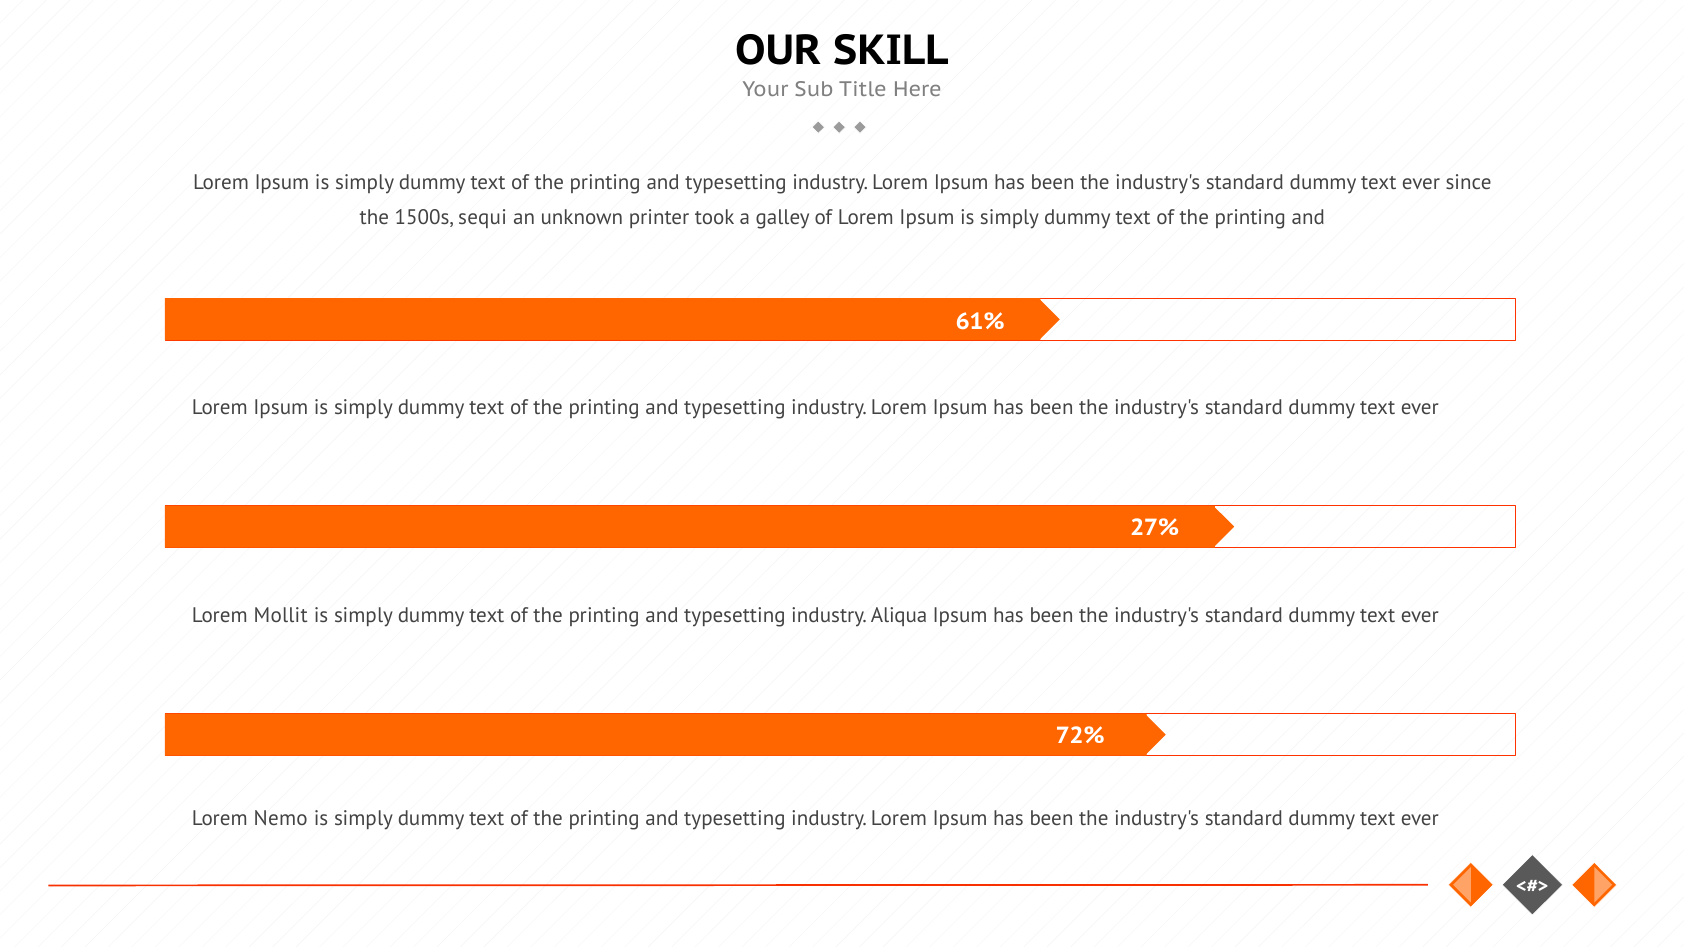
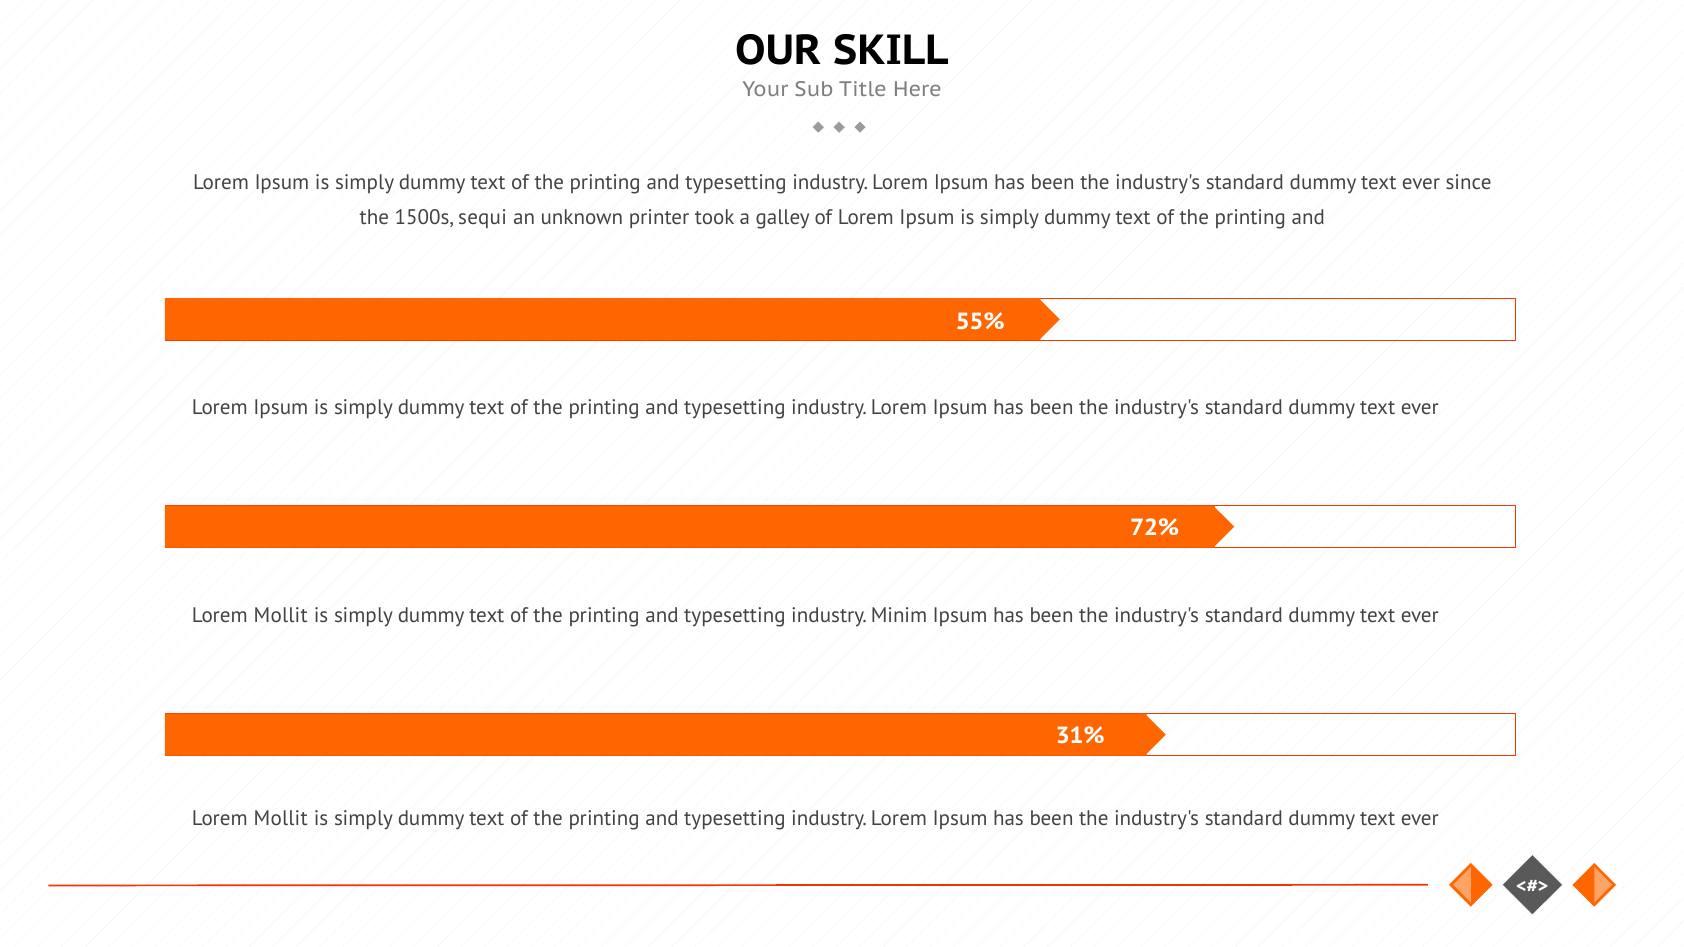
61%: 61% -> 55%
27%: 27% -> 72%
Aliqua: Aliqua -> Minim
72%: 72% -> 31%
Nemo at (281, 819): Nemo -> Mollit
